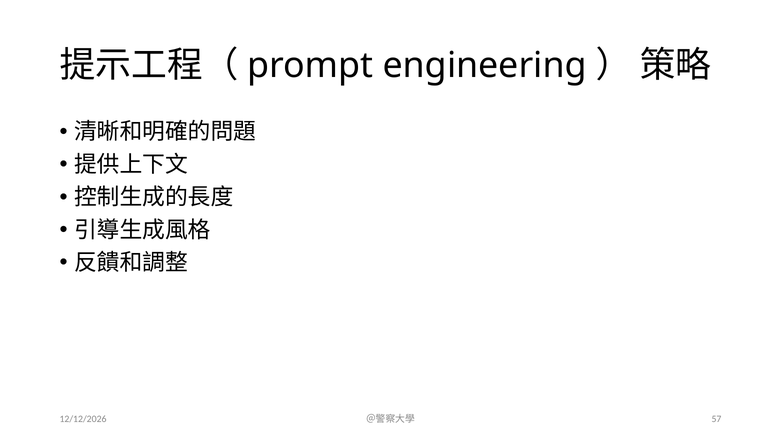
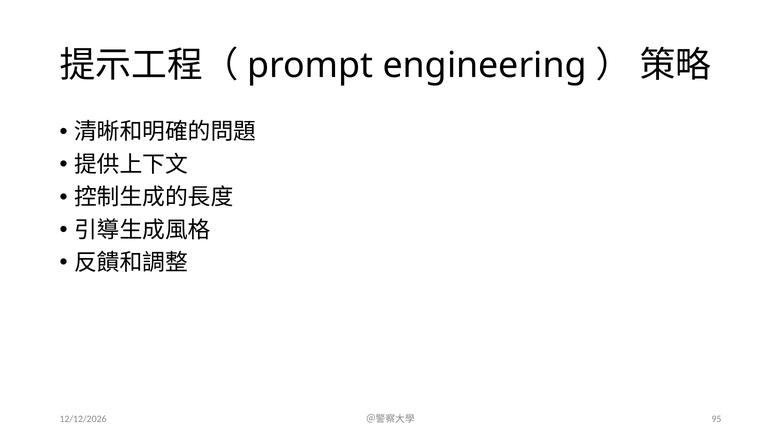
57: 57 -> 95
